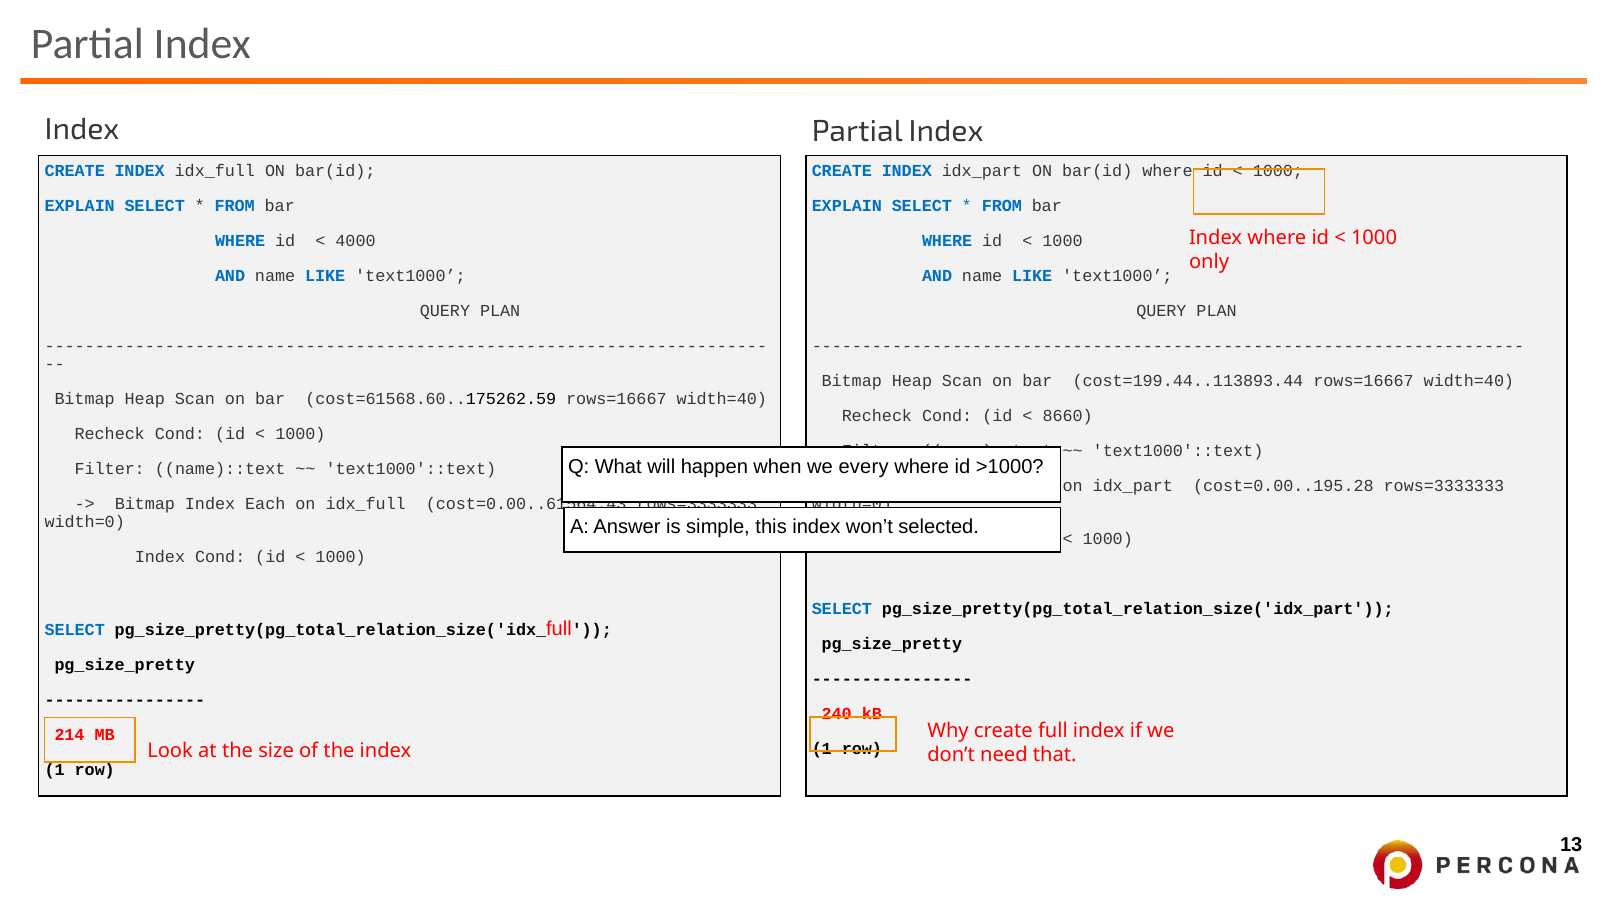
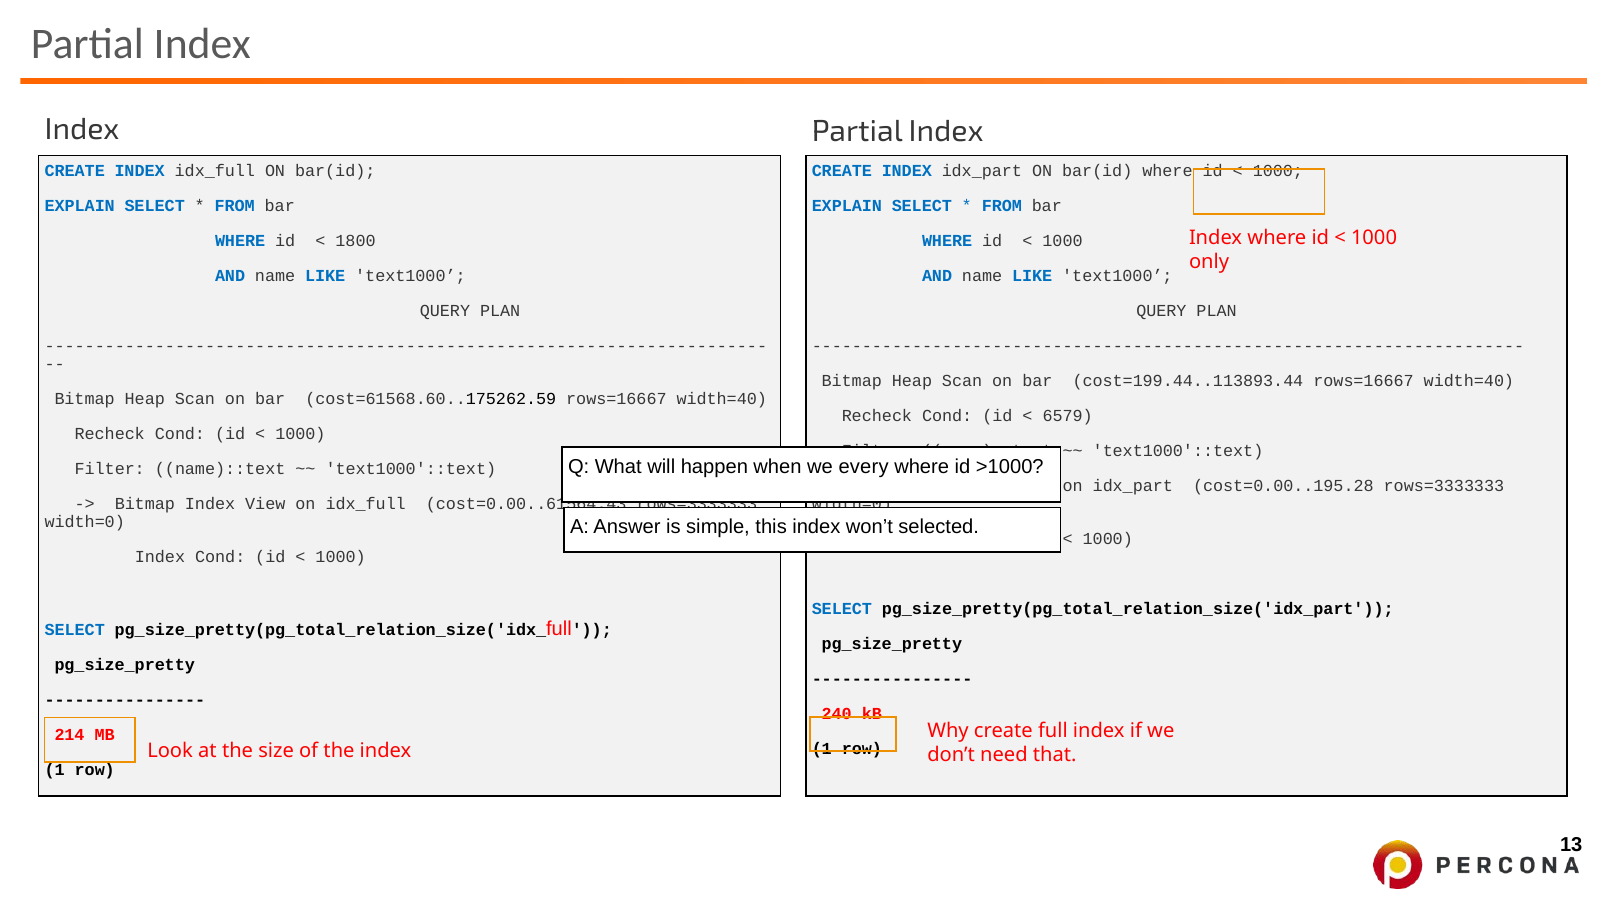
4000: 4000 -> 1800
8660: 8660 -> 6579
Each: Each -> View
